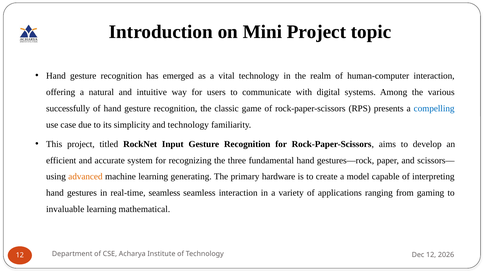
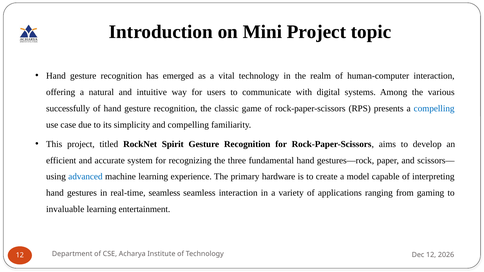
and technology: technology -> compelling
Input: Input -> Spirit
advanced colour: orange -> blue
generating: generating -> experience
mathematical: mathematical -> entertainment
